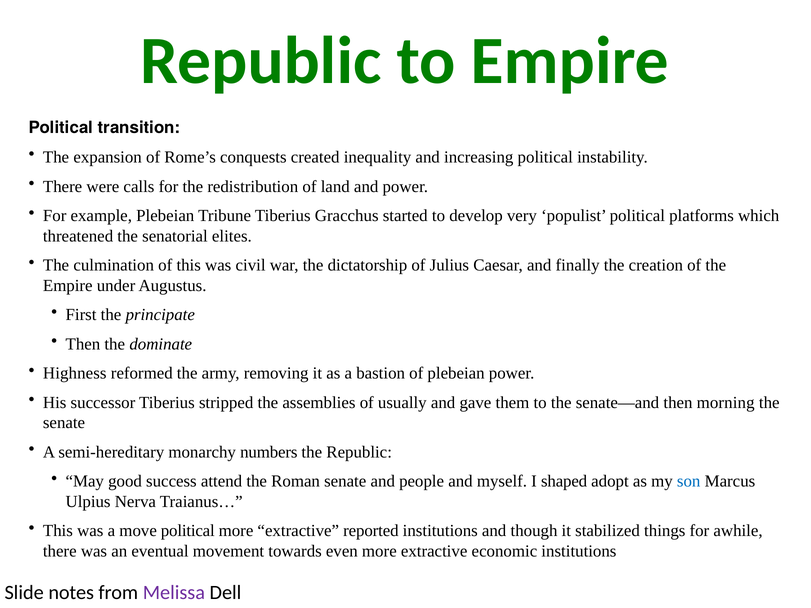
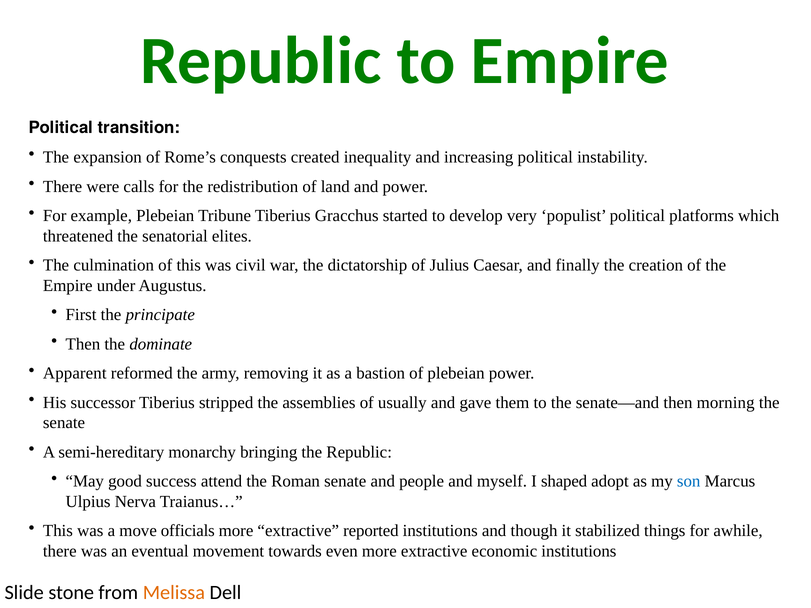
Highness: Highness -> Apparent
numbers: numbers -> bringing
move political: political -> officials
notes: notes -> stone
Melissa colour: purple -> orange
